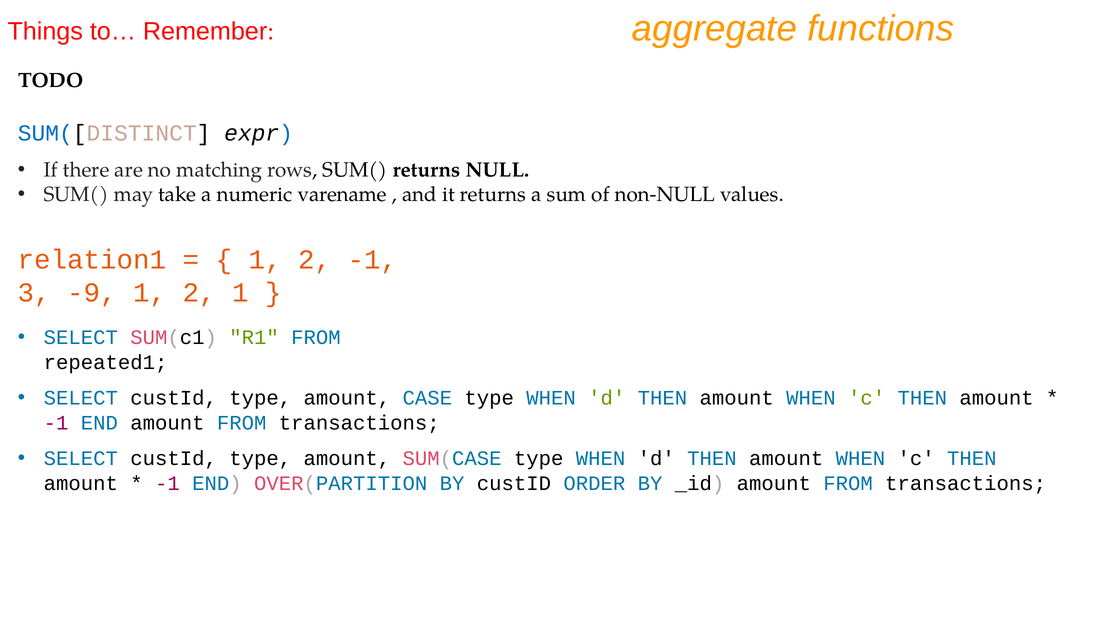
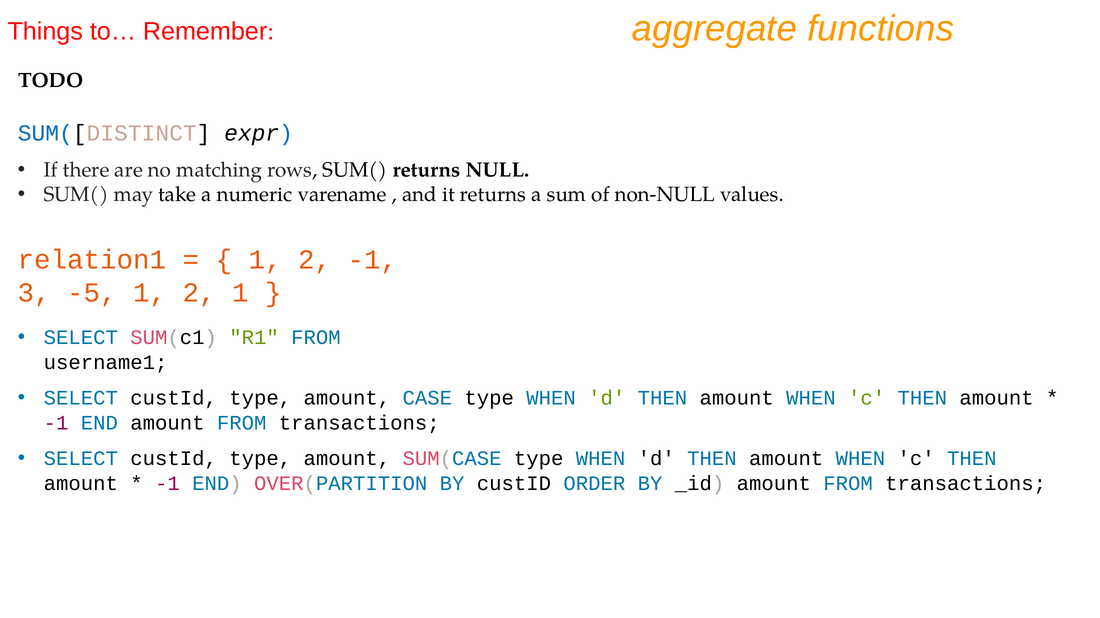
-9: -9 -> -5
repeated1: repeated1 -> username1
